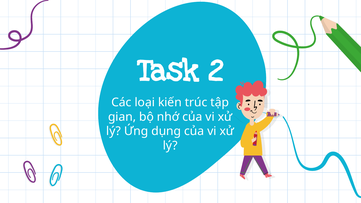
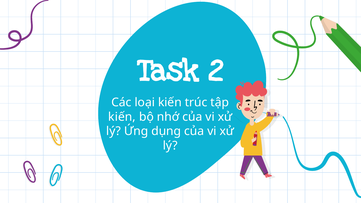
gian at (122, 117): gian -> kiến
